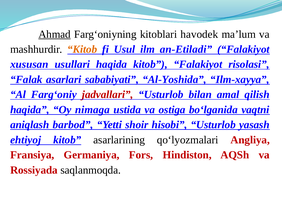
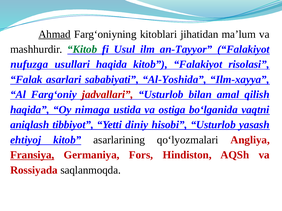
havodek: havodek -> jihatidan
Kitob at (82, 49) colour: orange -> green
an-Etiladi: an-Etiladi -> an-Tayyor
xususan: xususan -> nufuzga
barbod: barbod -> tibbiyot
shoir: shoir -> diniy
Fransiya underline: none -> present
